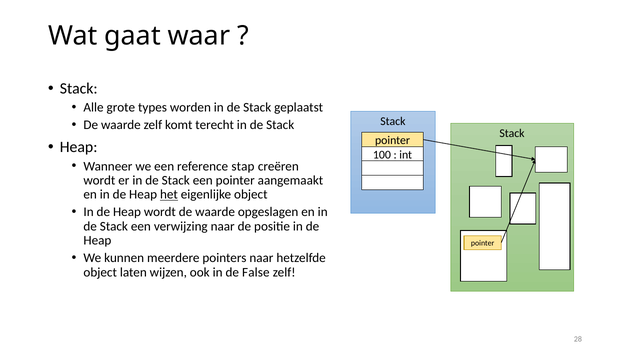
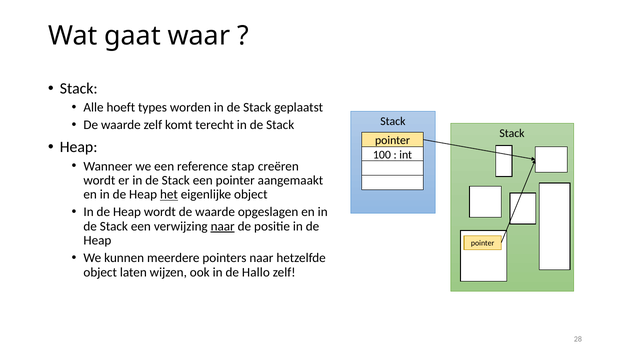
grote: grote -> hoeft
naar at (223, 226) underline: none -> present
False: False -> Hallo
